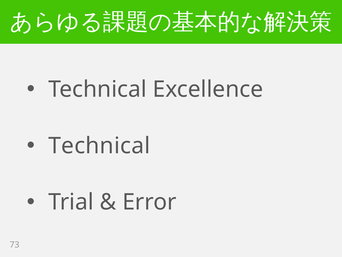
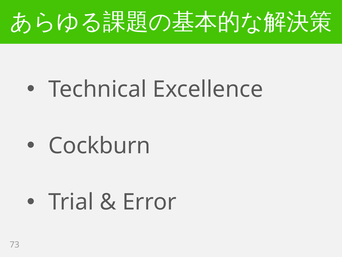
Technical at (99, 145): Technical -> Cockburn
